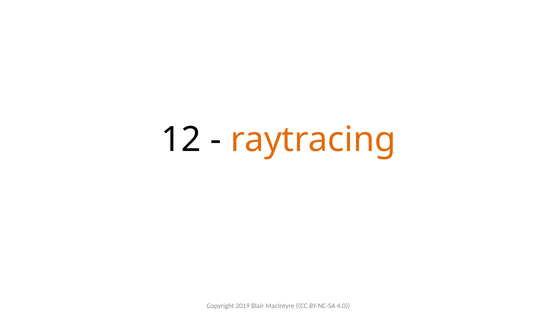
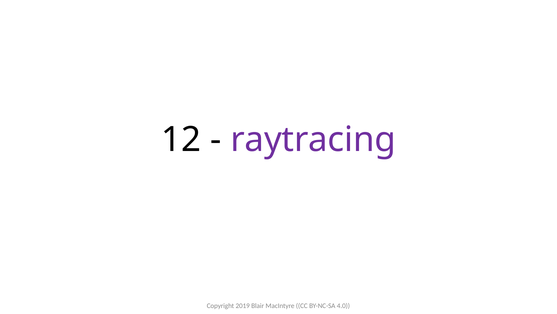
raytracing colour: orange -> purple
